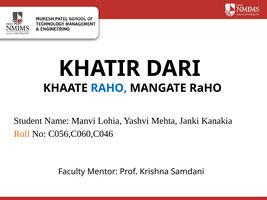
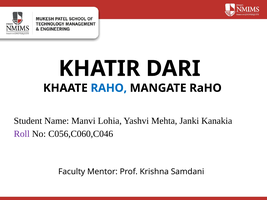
Roll colour: orange -> purple
